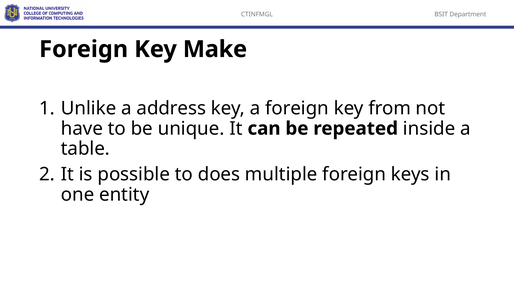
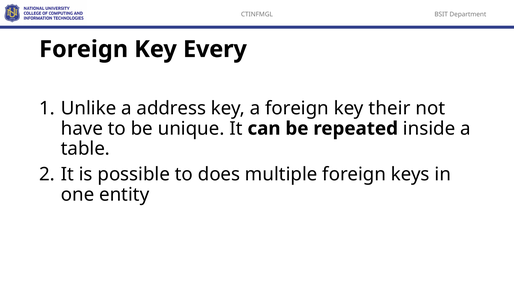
Make: Make -> Every
from: from -> their
